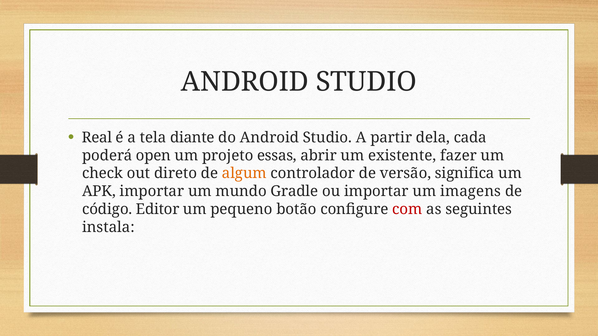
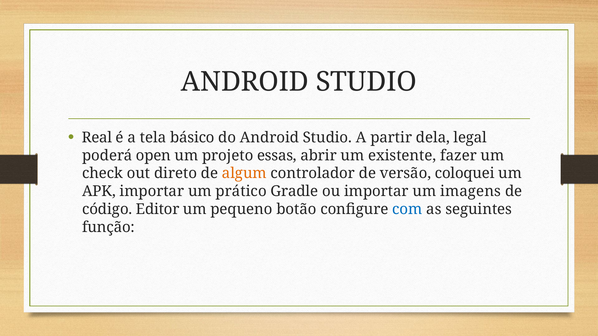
diante: diante -> básico
cada: cada -> legal
significa: significa -> coloquei
mundo: mundo -> prático
com colour: red -> blue
instala: instala -> função
